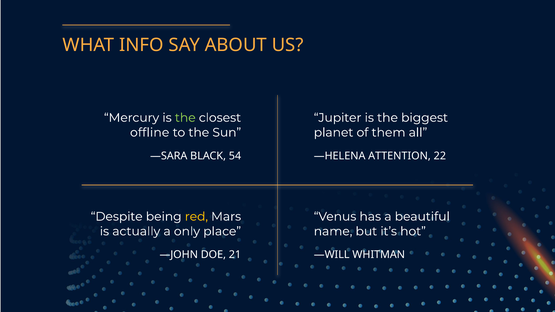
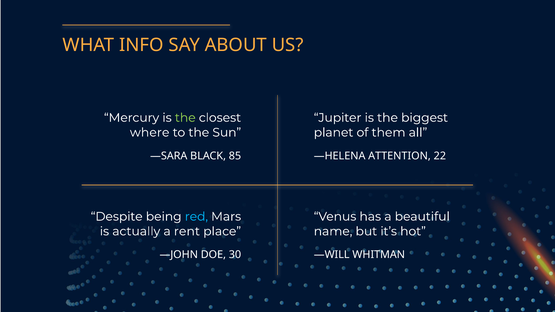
offline: offline -> where
54: 54 -> 85
red colour: yellow -> light blue
only: only -> rent
21: 21 -> 30
